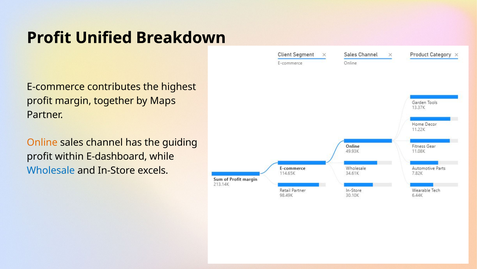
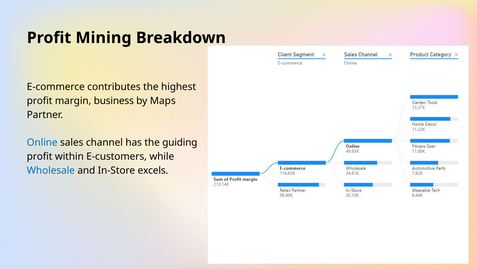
Unified: Unified -> Mining
together: together -> business
Online colour: orange -> blue
E-dashboard: E-dashboard -> E-customers
